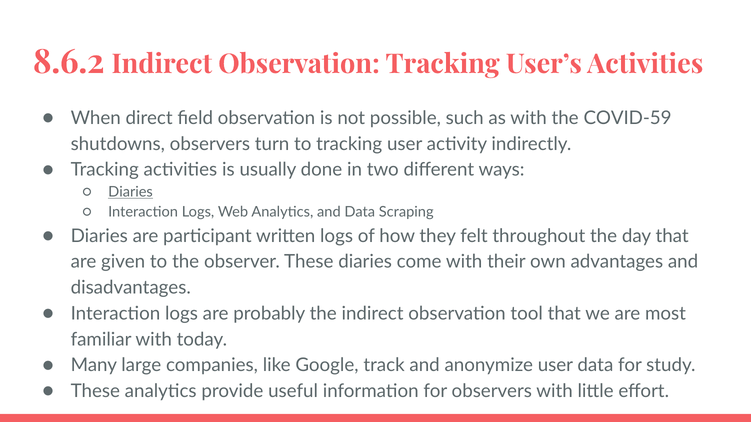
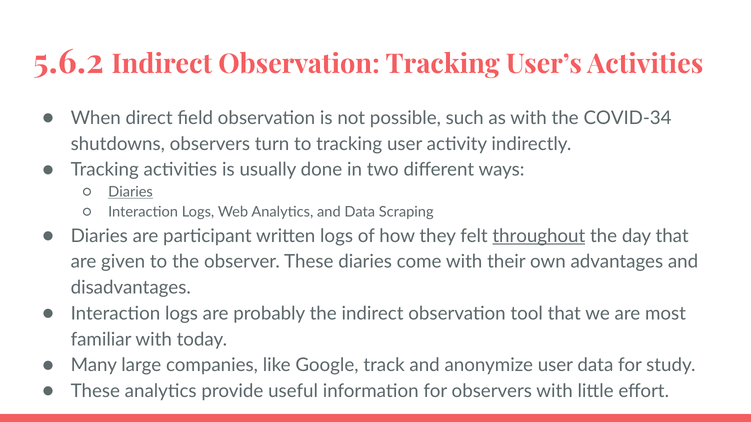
8.6.2: 8.6.2 -> 5.6.2
COVID-59: COVID-59 -> COVID-34
throughout underline: none -> present
